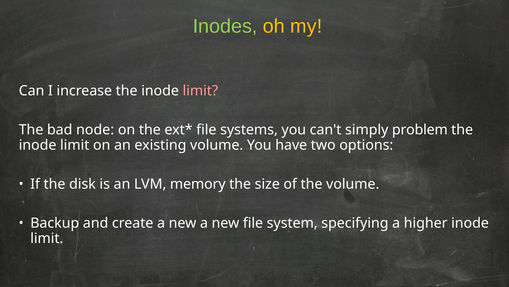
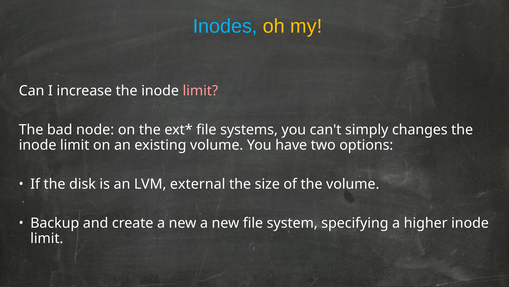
Inodes colour: light green -> light blue
problem: problem -> changes
memory: memory -> external
